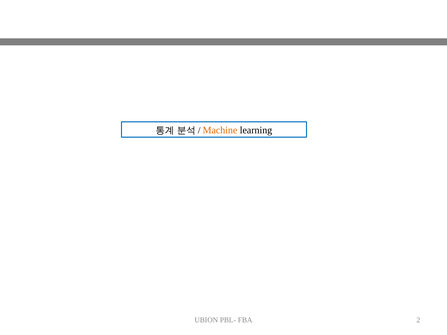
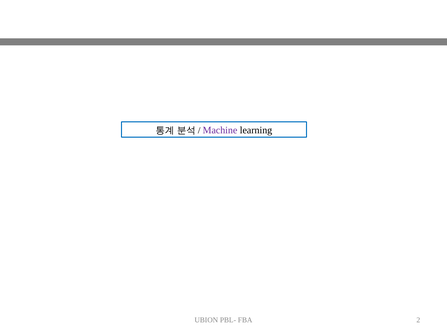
Machine colour: orange -> purple
